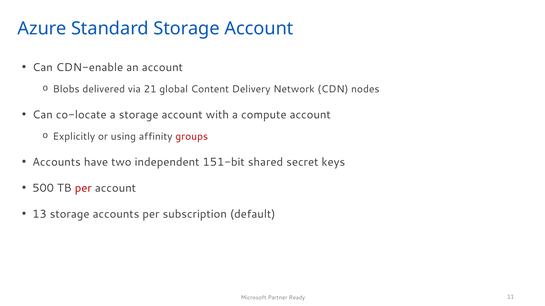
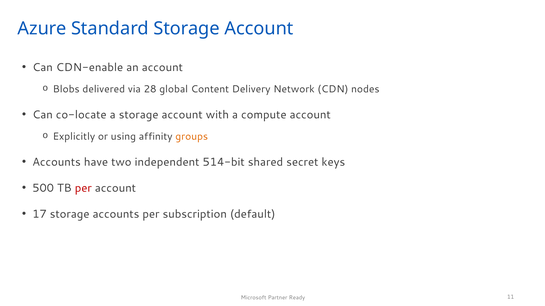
21: 21 -> 28
groups colour: red -> orange
151-bit: 151-bit -> 514-bit
13: 13 -> 17
